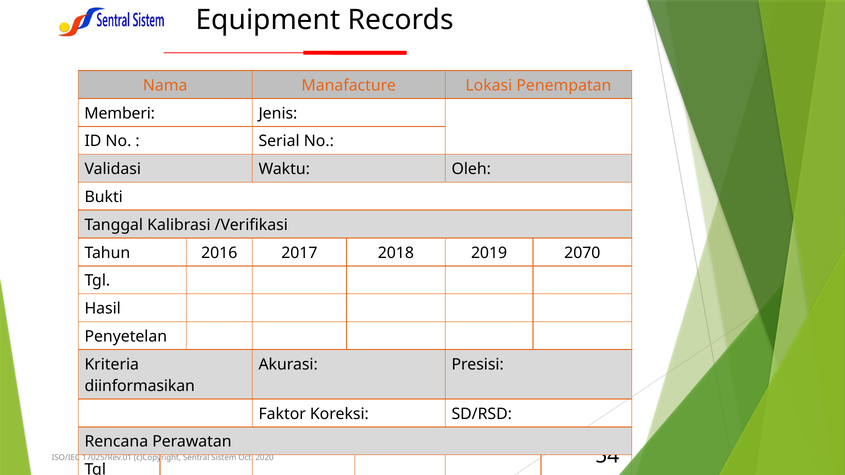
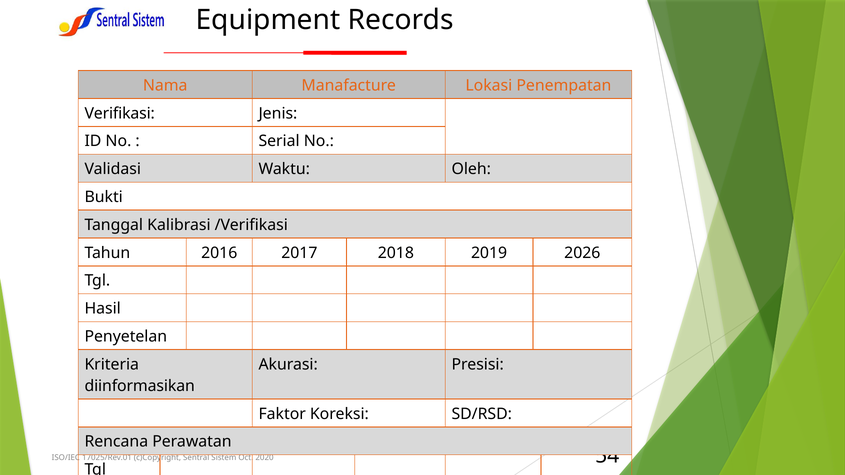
Memberi: Memberi -> Verifikasi
2070: 2070 -> 2026
